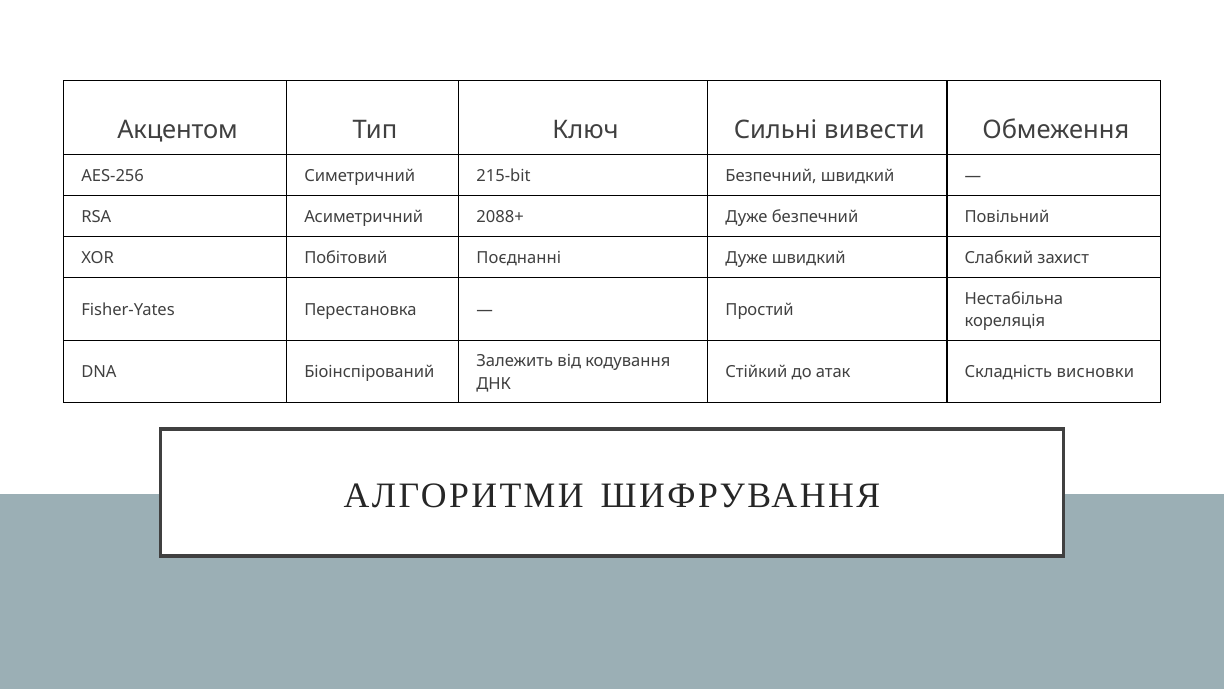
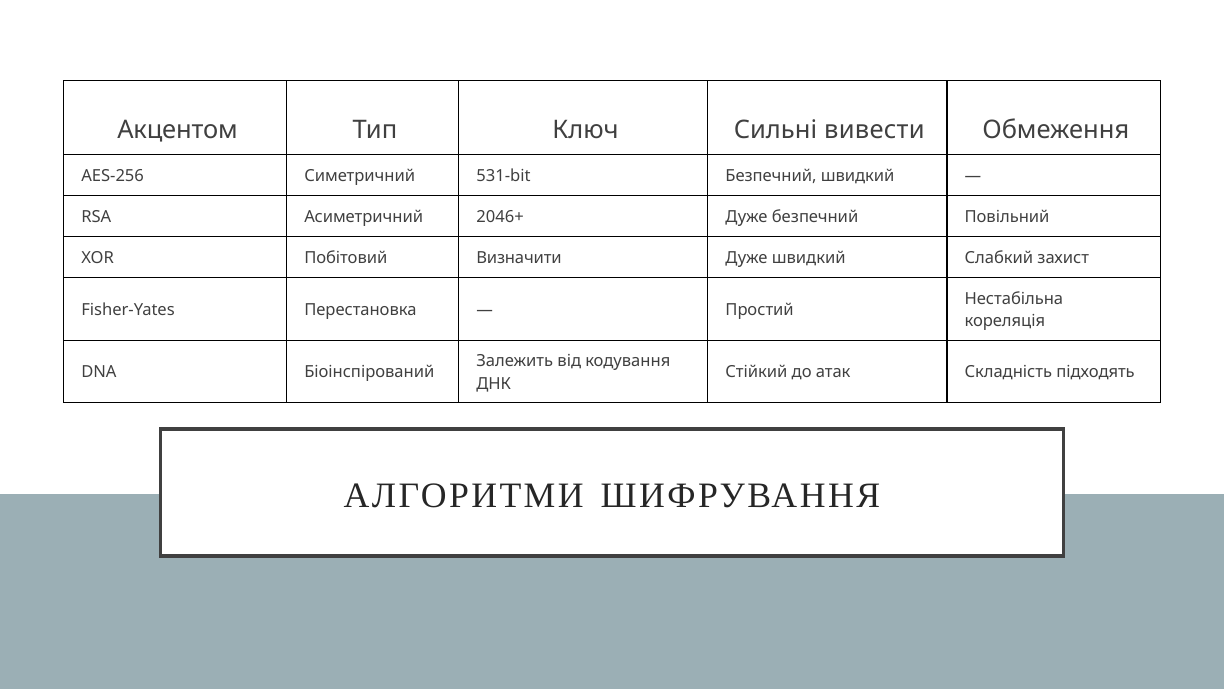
215-bit: 215-bit -> 531-bit
2088+: 2088+ -> 2046+
Поєднанні: Поєднанні -> Визначити
висновки: висновки -> підходять
